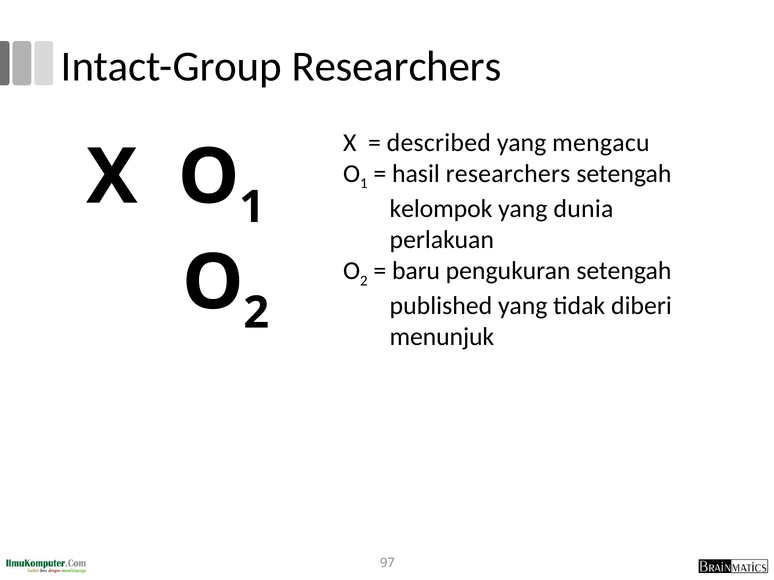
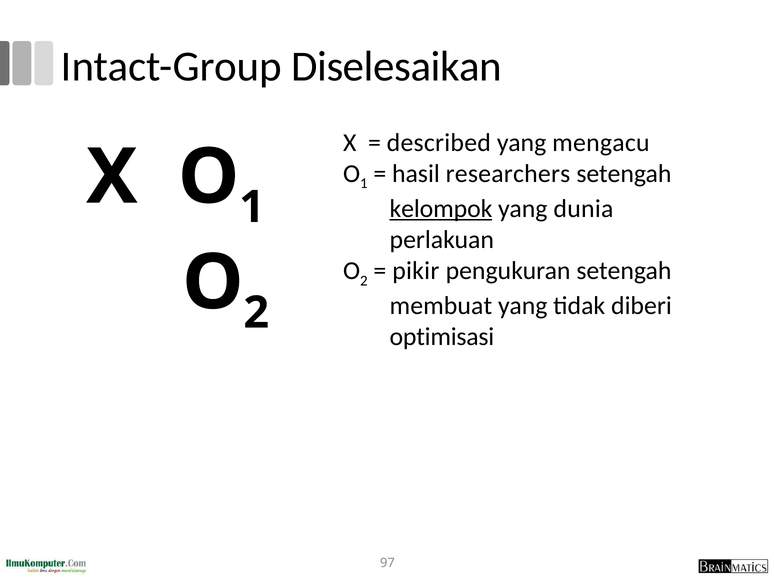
Intact-Group Researchers: Researchers -> Diselesaikan
kelompok underline: none -> present
baru: baru -> pikir
published: published -> membuat
menunjuk: menunjuk -> optimisasi
